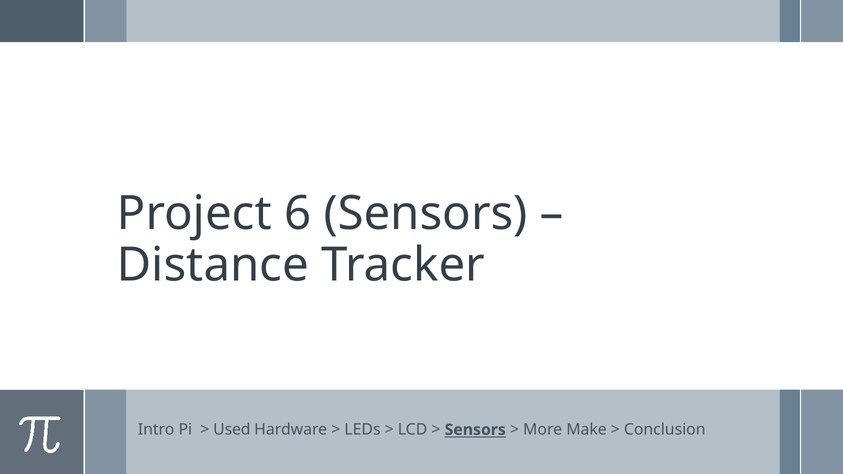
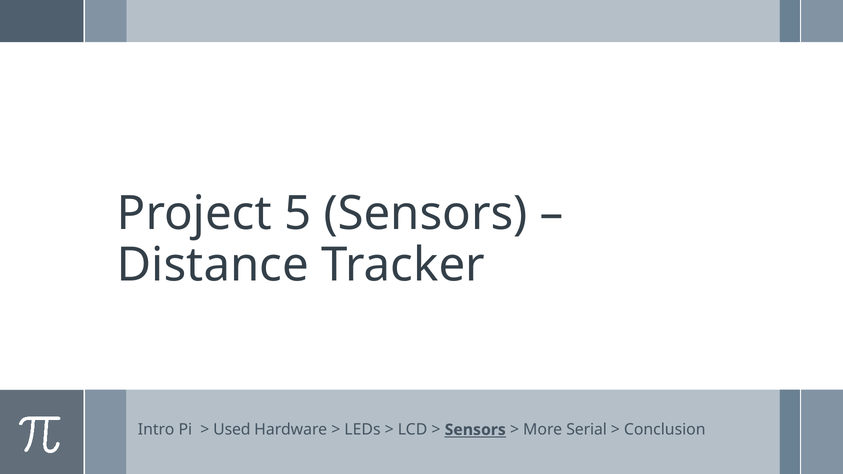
6: 6 -> 5
Make: Make -> Serial
